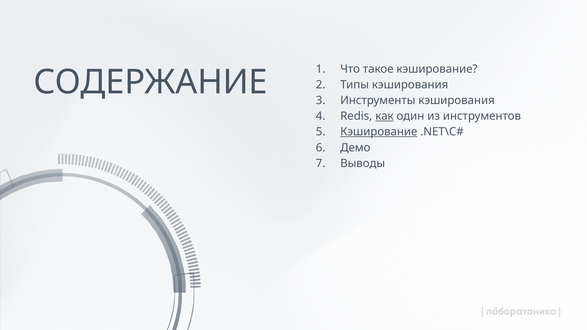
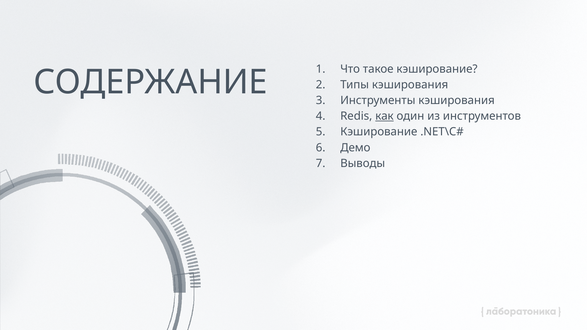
Кэширование at (379, 132) underline: present -> none
